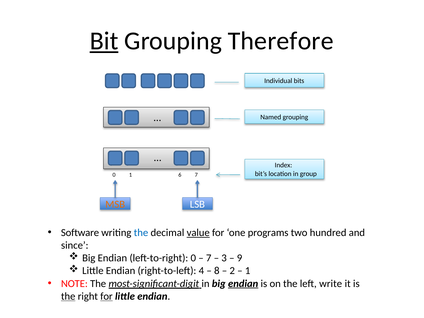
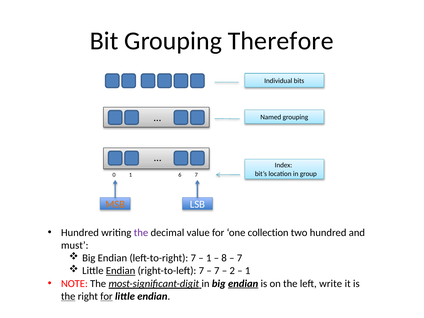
Bit underline: present -> none
Software at (80, 233): Software -> Hundred
the at (141, 233) colour: blue -> purple
value underline: present -> none
programs: programs -> collection
since: since -> must
left-to-right 0: 0 -> 7
7 at (209, 258): 7 -> 1
3: 3 -> 8
9 at (240, 258): 9 -> 7
Endian at (121, 271) underline: none -> present
right-to-left 4: 4 -> 7
8 at (217, 271): 8 -> 7
